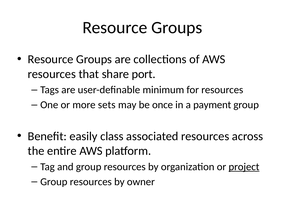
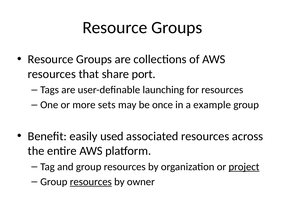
minimum: minimum -> launching
payment: payment -> example
class: class -> used
resources at (91, 182) underline: none -> present
